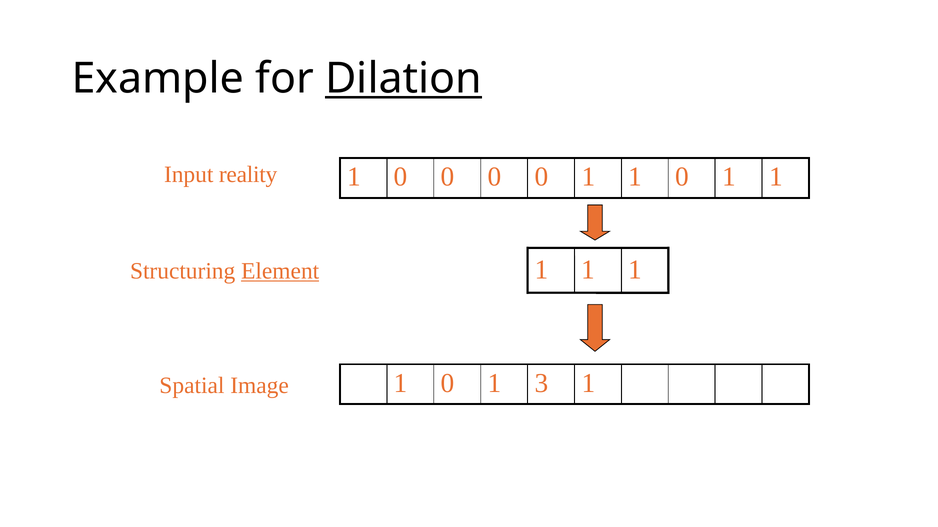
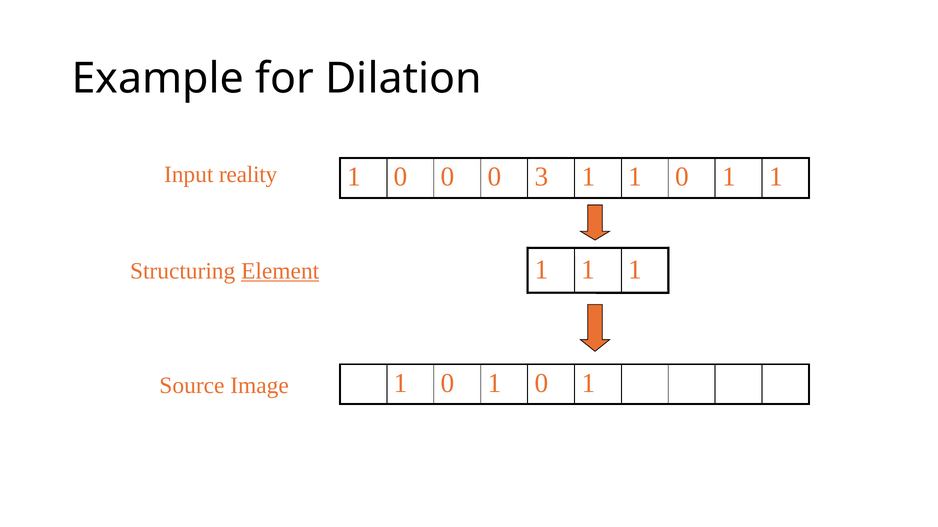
Dilation underline: present -> none
0 0 0 0: 0 -> 3
0 1 3: 3 -> 0
Spatial: Spatial -> Source
